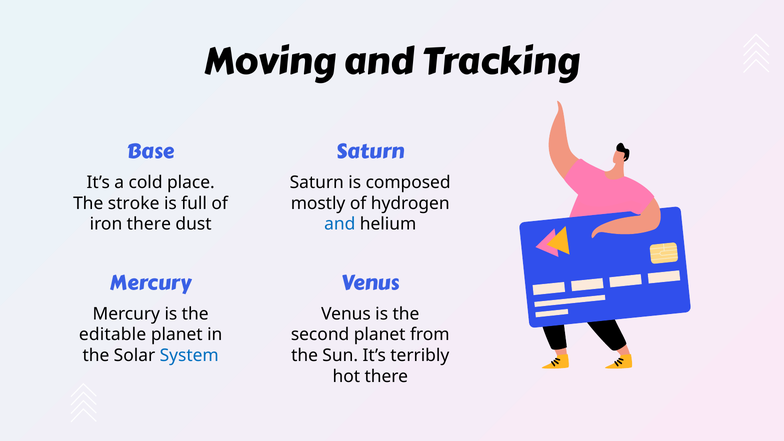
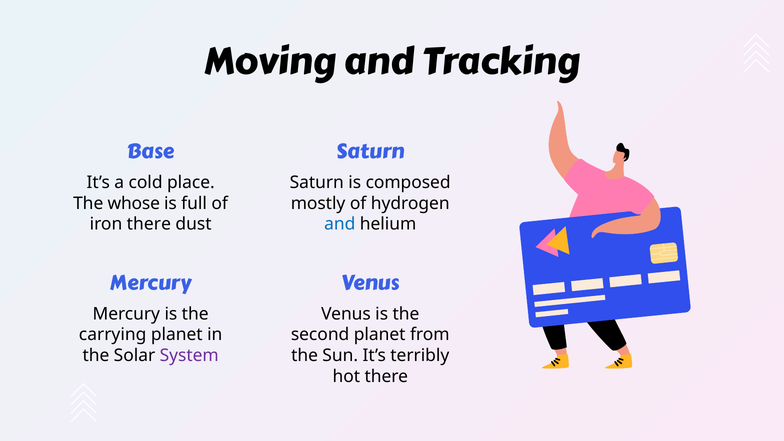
stroke: stroke -> whose
editable: editable -> carrying
System colour: blue -> purple
